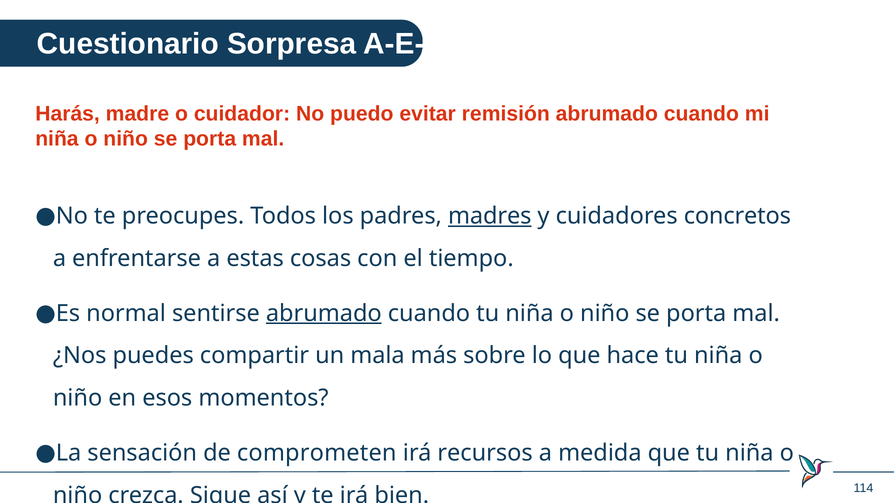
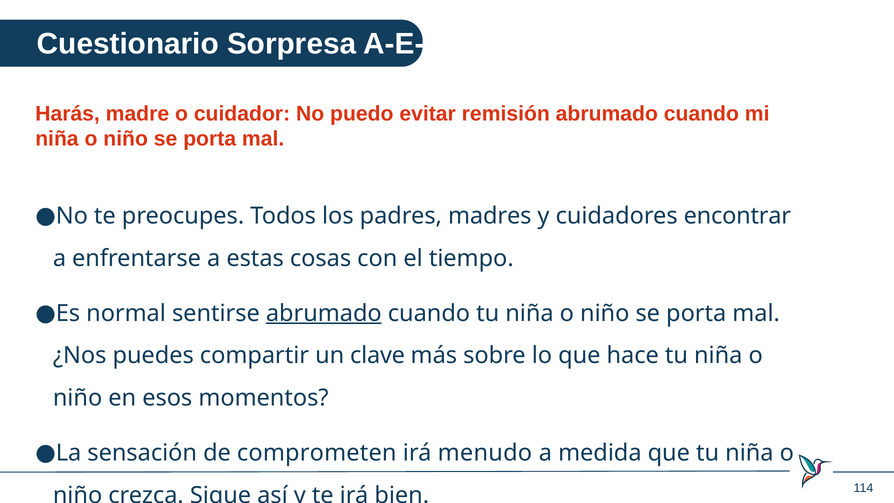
madres underline: present -> none
concretos: concretos -> encontrar
mala: mala -> clave
recursos: recursos -> menudo
